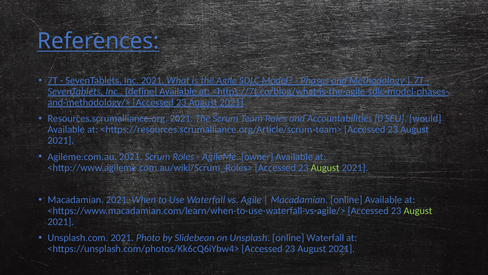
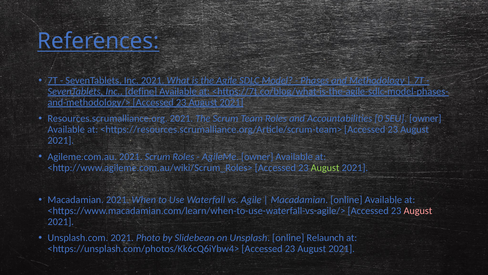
SEU would: would -> owner
August at (418, 210) colour: light green -> pink
online Waterfall: Waterfall -> Relaunch
